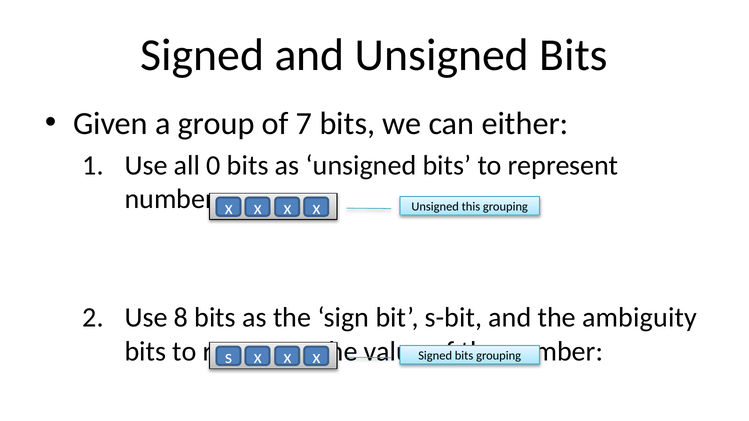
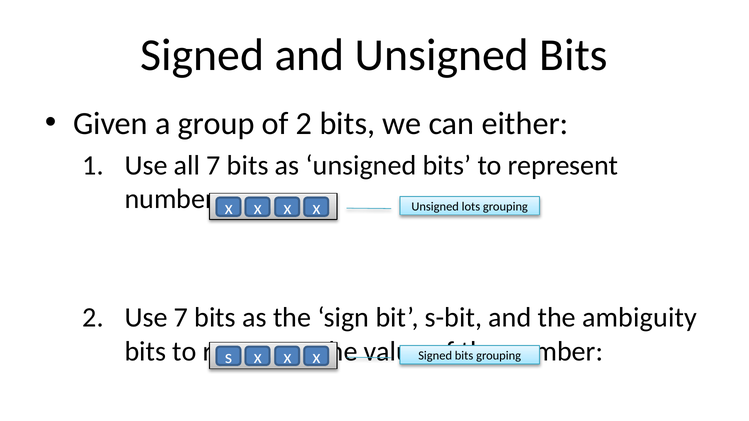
of 7: 7 -> 2
all 0: 0 -> 7
this: this -> lots
Use 8: 8 -> 7
